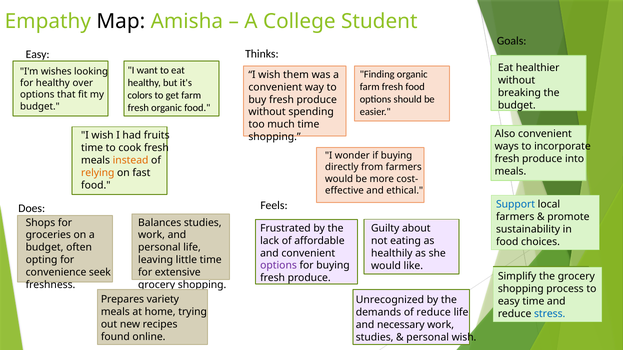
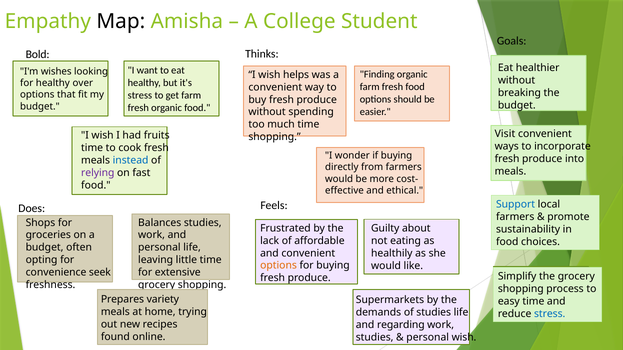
Easy at (38, 54): Easy -> Bold
them: them -> helps
colors at (140, 95): colors -> stress
Also: Also -> Visit
instead colour: orange -> blue
relying colour: orange -> purple
options at (279, 266) colour: purple -> orange
Unrecognized: Unrecognized -> Supermarkets
of reduce: reduce -> studies
necessary: necessary -> regarding
